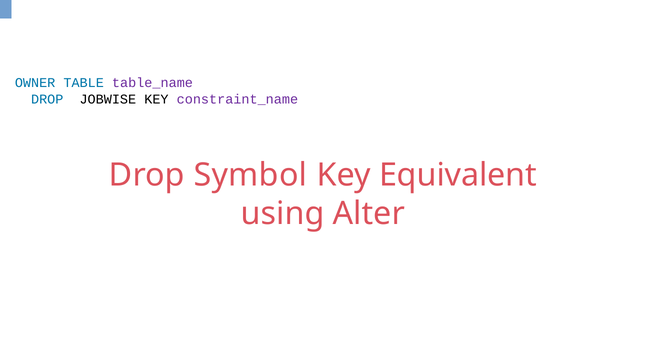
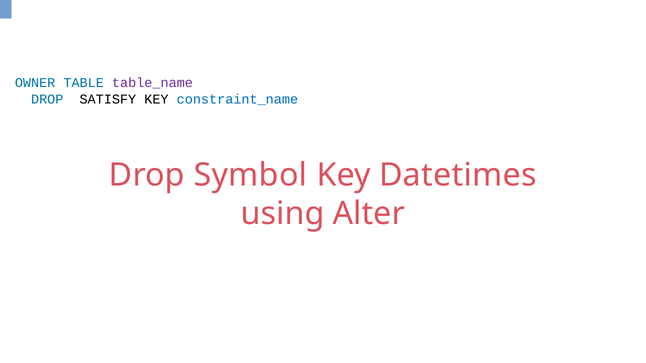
JOBWISE: JOBWISE -> SATISFY
constraint_name colour: purple -> blue
Equivalent: Equivalent -> Datetimes
